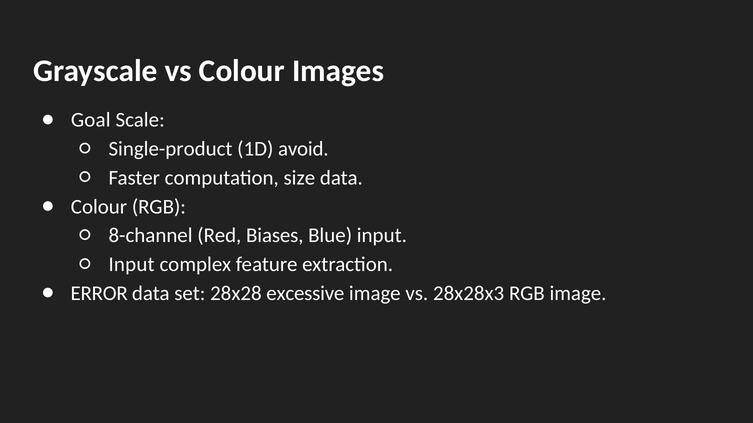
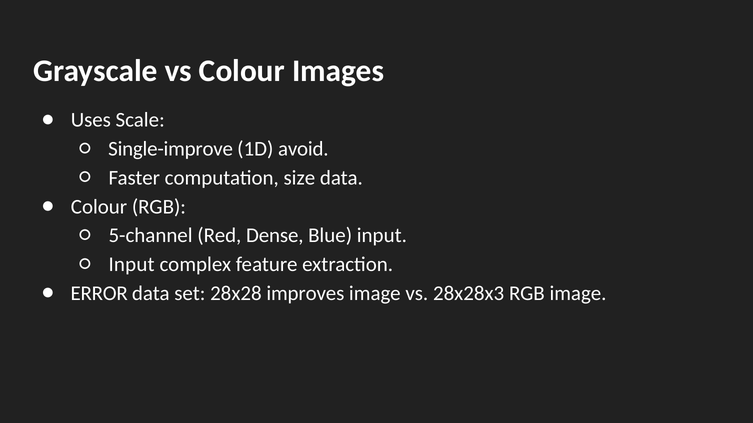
Goal: Goal -> Uses
Single-product: Single-product -> Single-improve
8-channel: 8-channel -> 5-channel
Biases: Biases -> Dense
excessive: excessive -> improves
